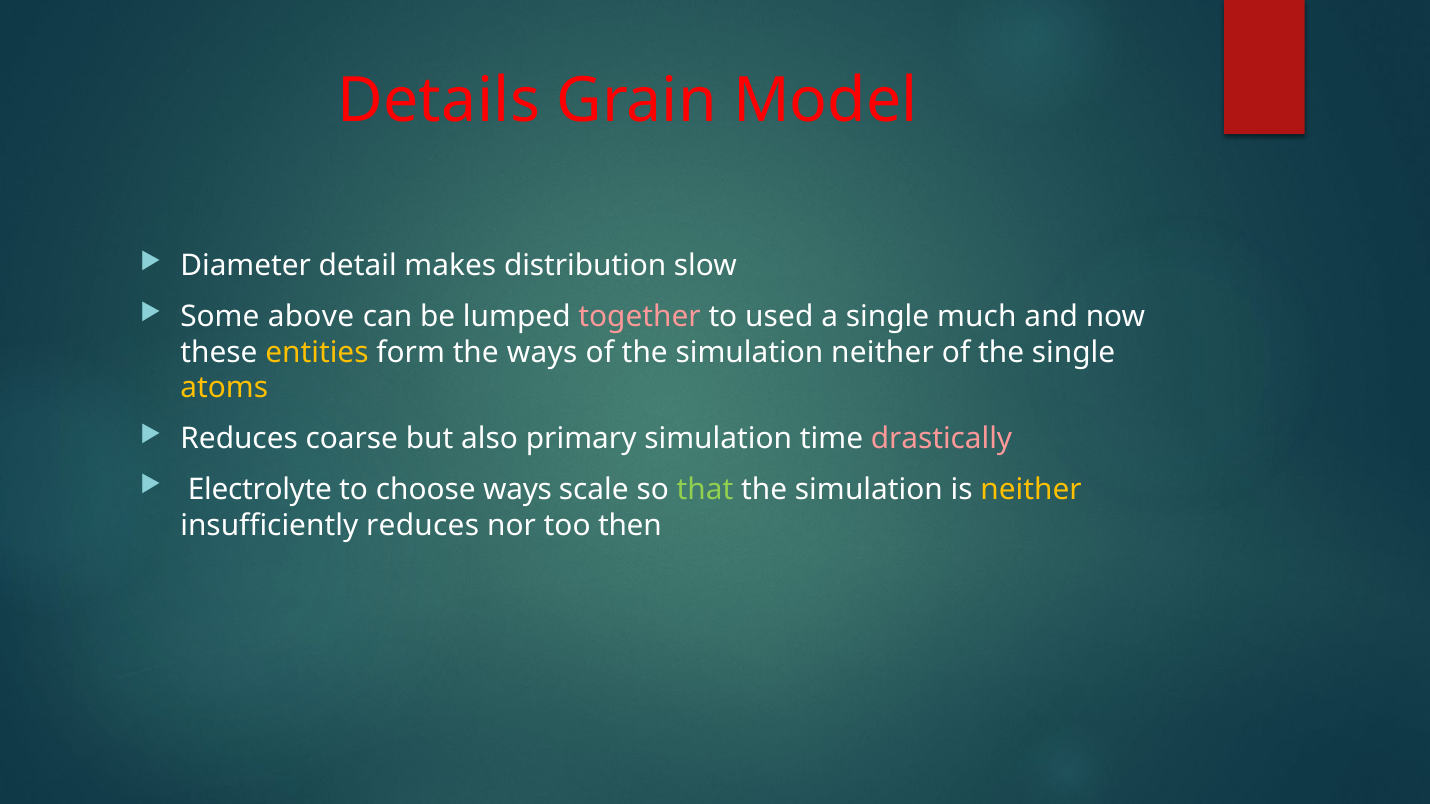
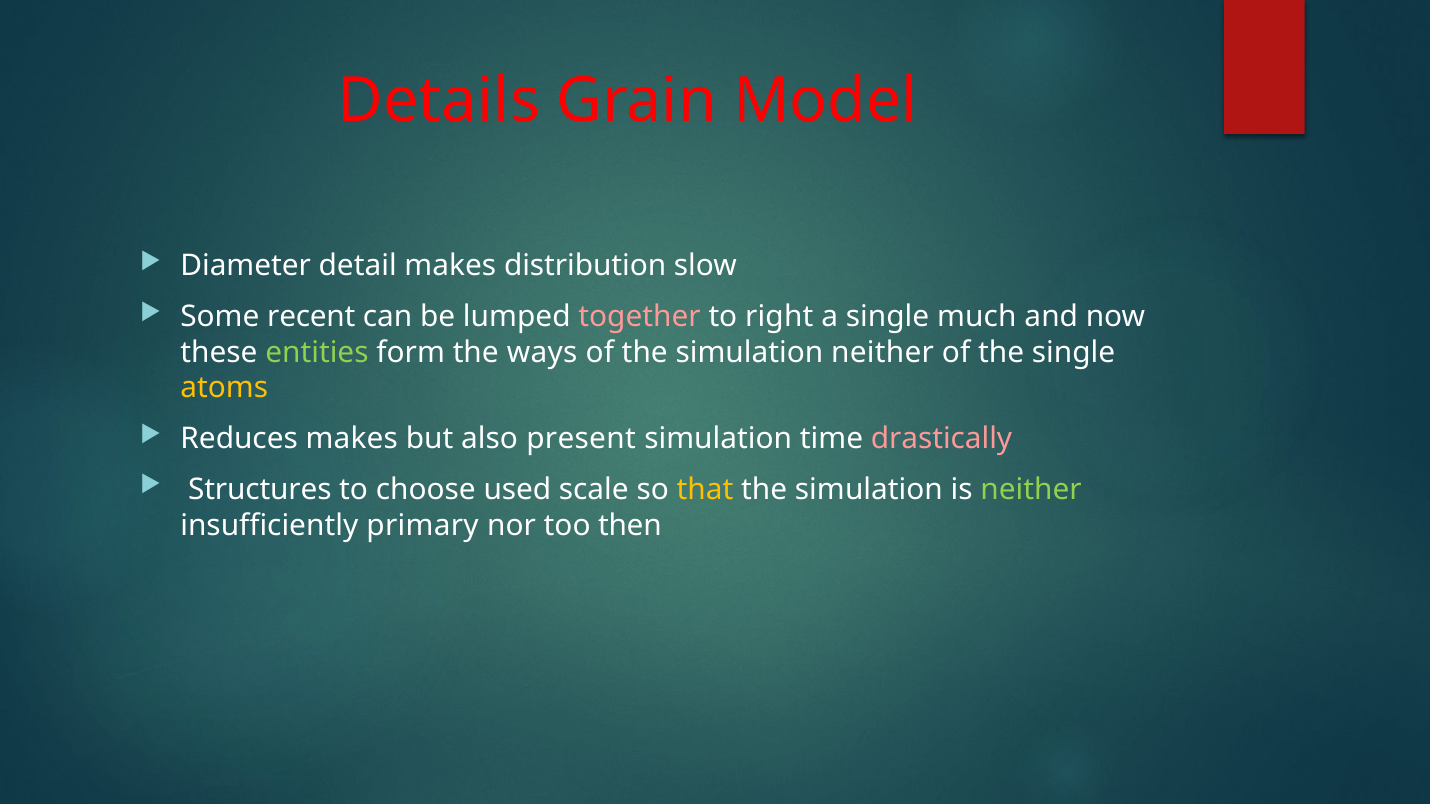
above: above -> recent
used: used -> right
entities colour: yellow -> light green
Reduces coarse: coarse -> makes
primary: primary -> present
Electrolyte: Electrolyte -> Structures
choose ways: ways -> used
that colour: light green -> yellow
neither at (1031, 490) colour: yellow -> light green
insufficiently reduces: reduces -> primary
